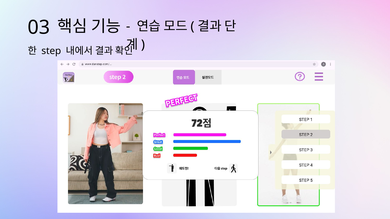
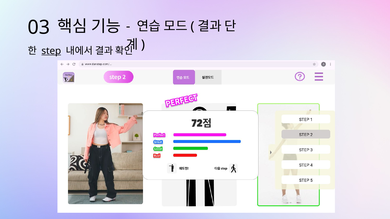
step underline: none -> present
